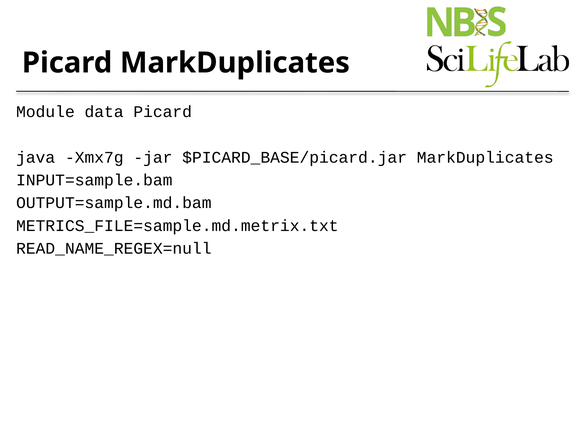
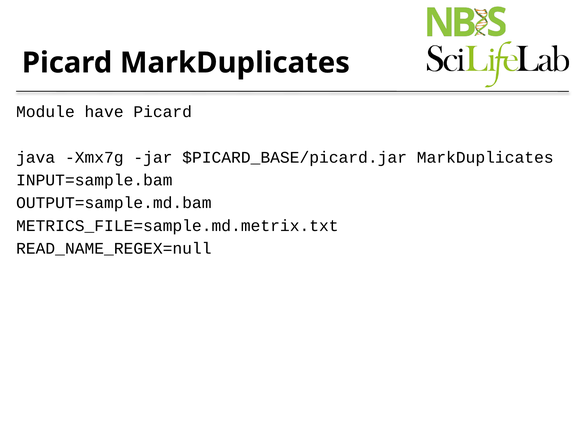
data: data -> have
